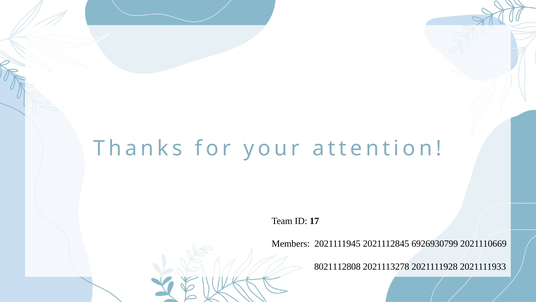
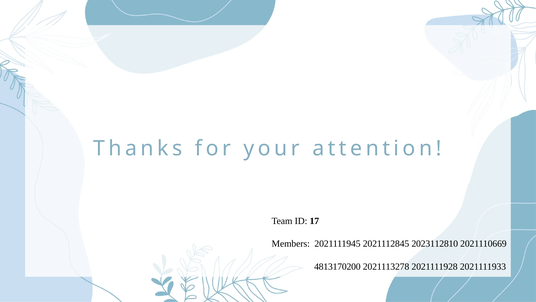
6926930799: 6926930799 -> 2023112810
8021112808: 8021112808 -> 4813170200
